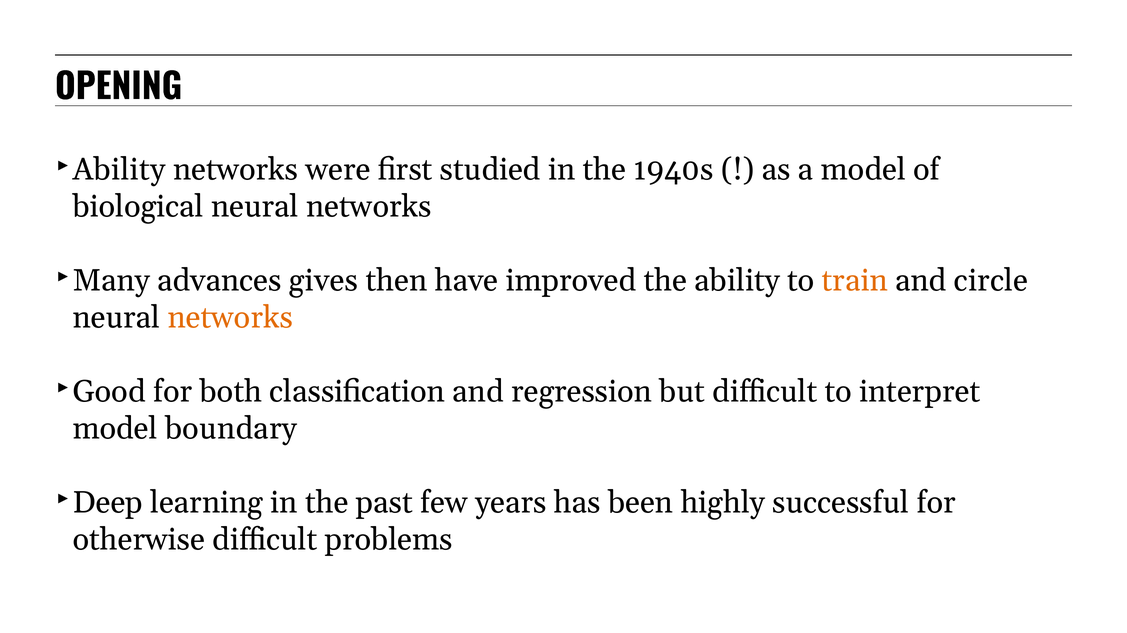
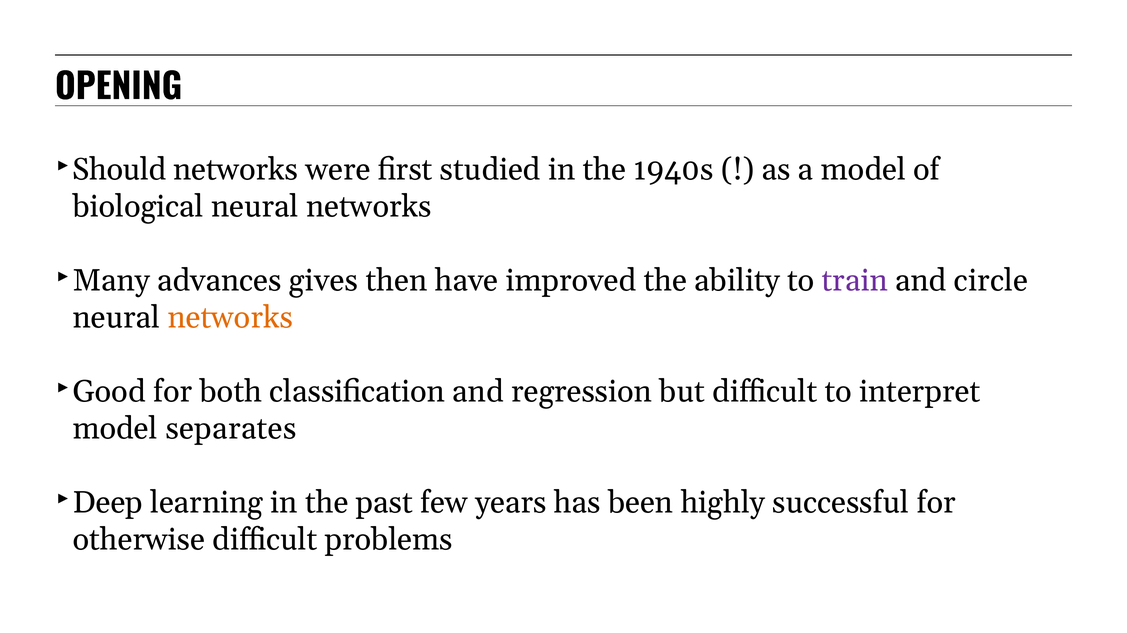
Ability at (119, 170): Ability -> Should
train colour: orange -> purple
boundary: boundary -> separates
